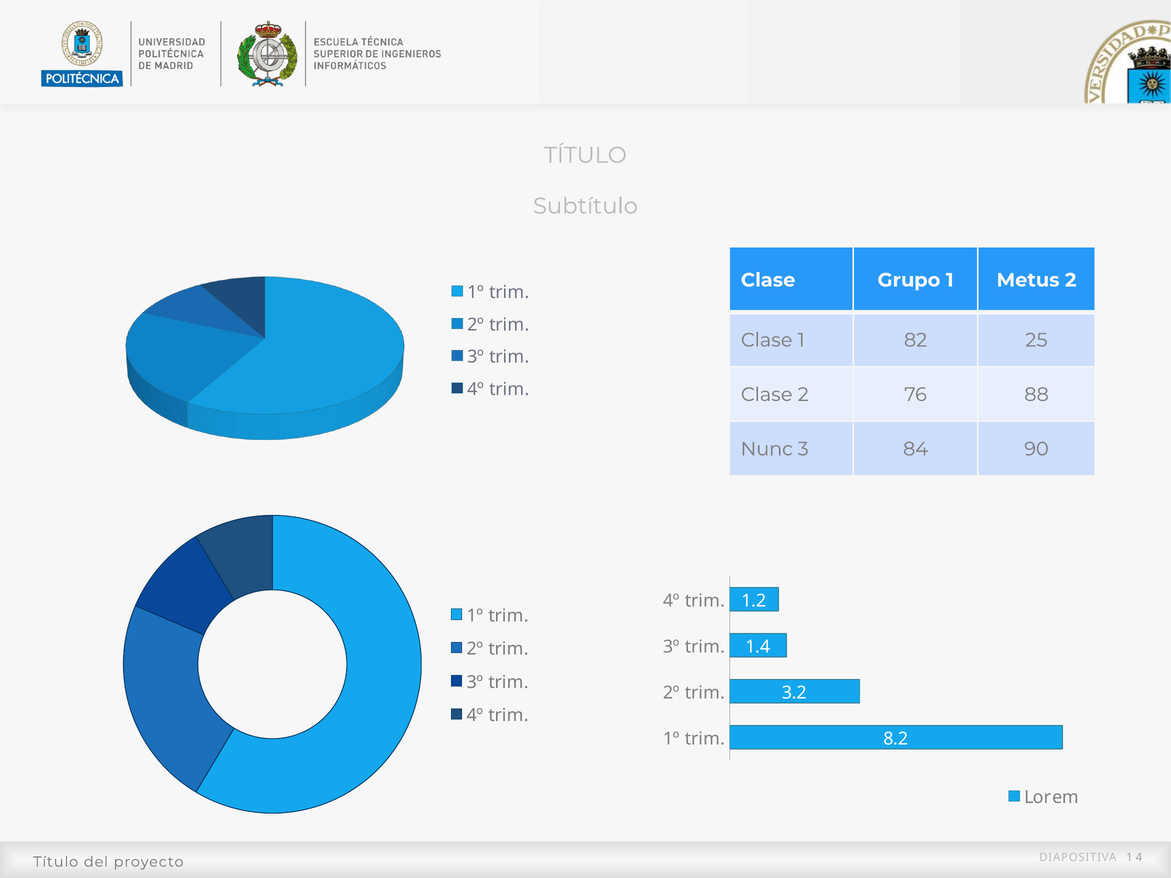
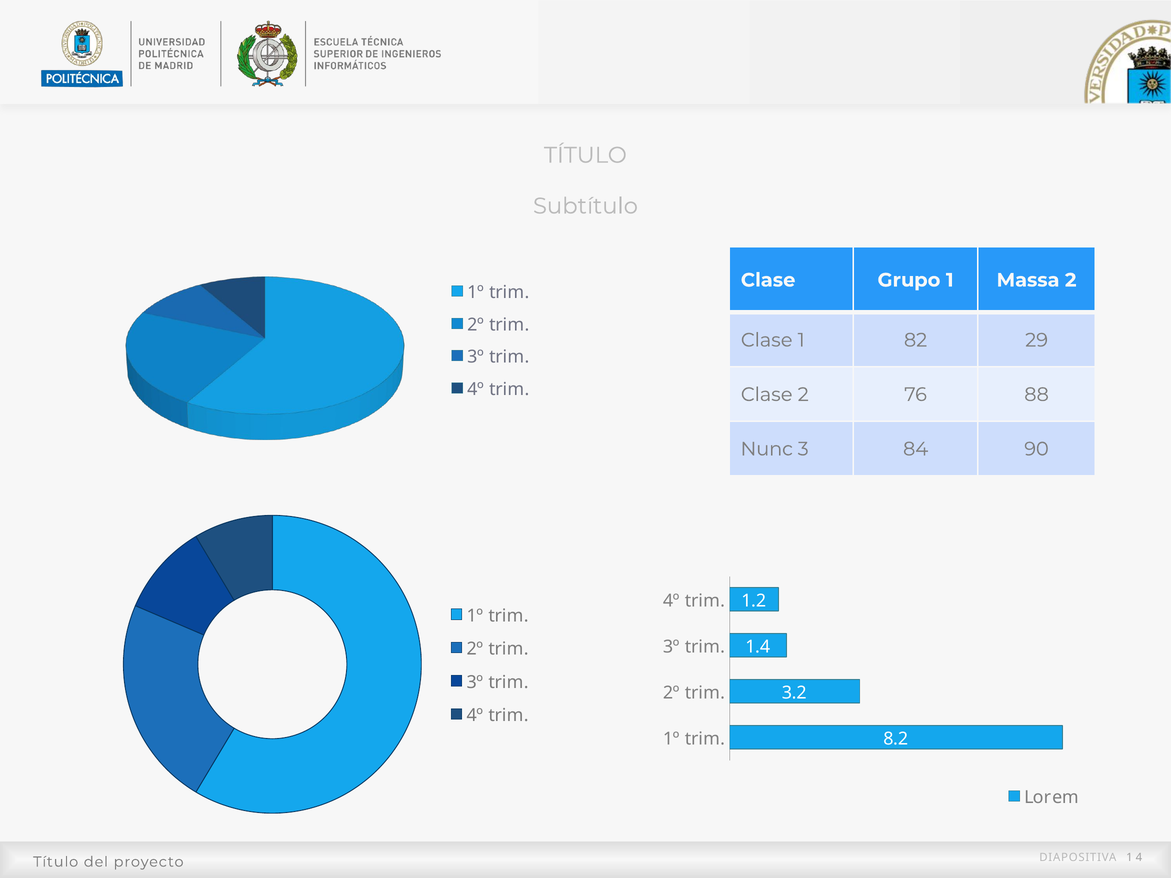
Metus: Metus -> Massa
25: 25 -> 29
